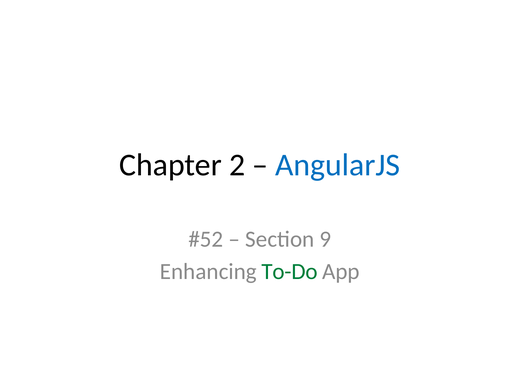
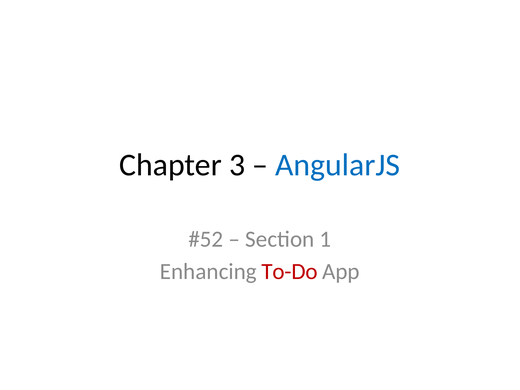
2: 2 -> 3
9: 9 -> 1
To-Do colour: green -> red
